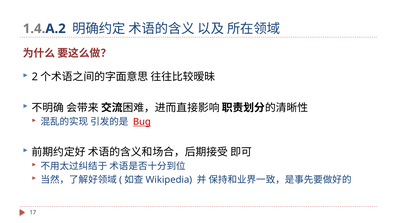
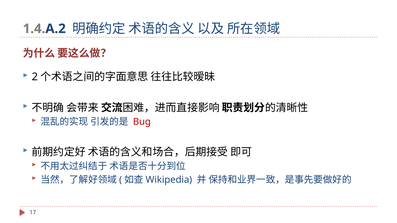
Bug underline: present -> none
